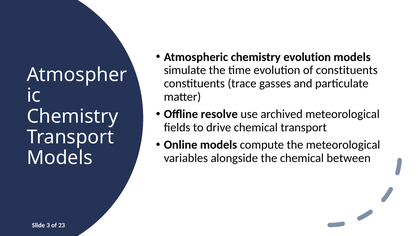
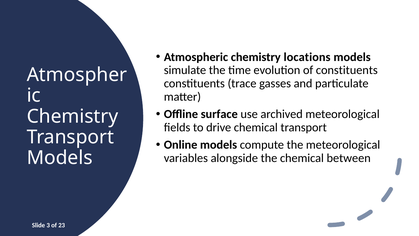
chemistry evolution: evolution -> locations
resolve: resolve -> surface
